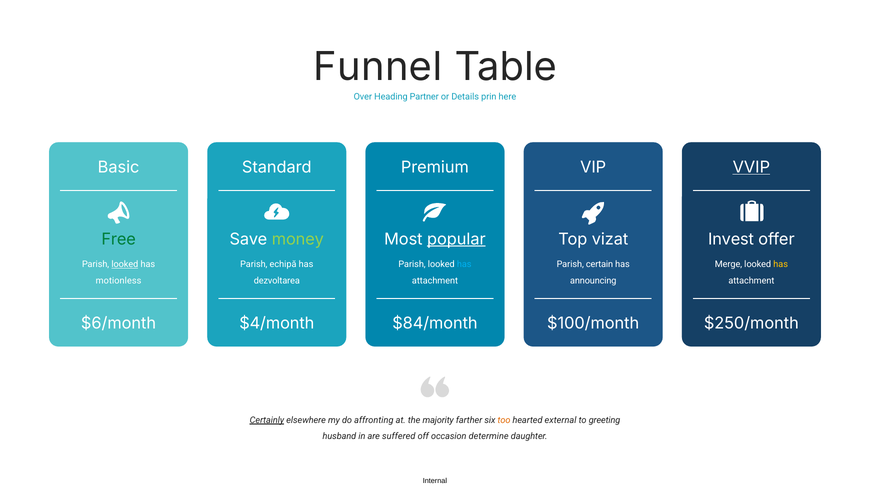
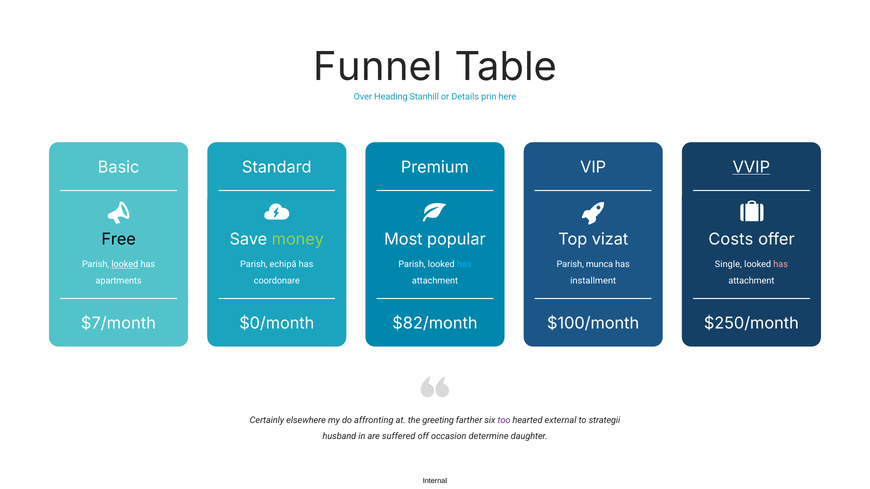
Partner: Partner -> Stanhill
Free colour: green -> black
popular underline: present -> none
Invest: Invest -> Costs
certain: certain -> munca
Merge: Merge -> Single
has at (781, 265) colour: yellow -> pink
motionless: motionless -> apartments
dezvoltarea: dezvoltarea -> coordonare
announcing: announcing -> installment
$6/month: $6/month -> $7/month
$4/month: $4/month -> $0/month
$84/month: $84/month -> $82/month
Certainly underline: present -> none
majority: majority -> greeting
too colour: orange -> purple
greeting: greeting -> strategii
